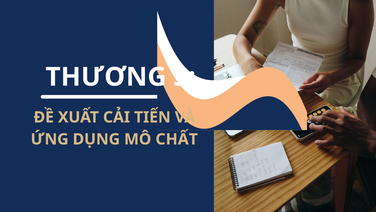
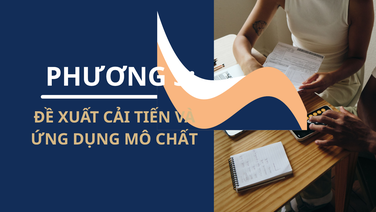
THƯƠNG: THƯƠNG -> PHƯƠNG
